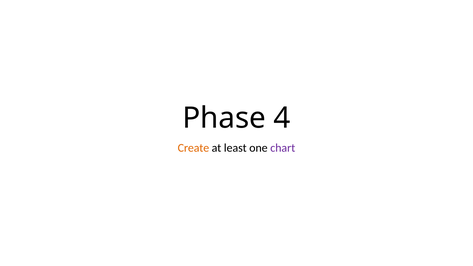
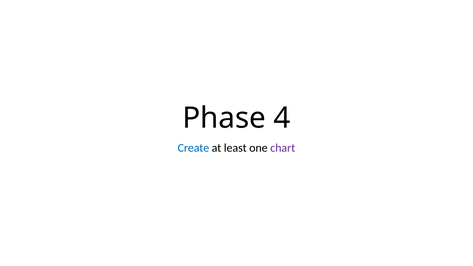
Create colour: orange -> blue
